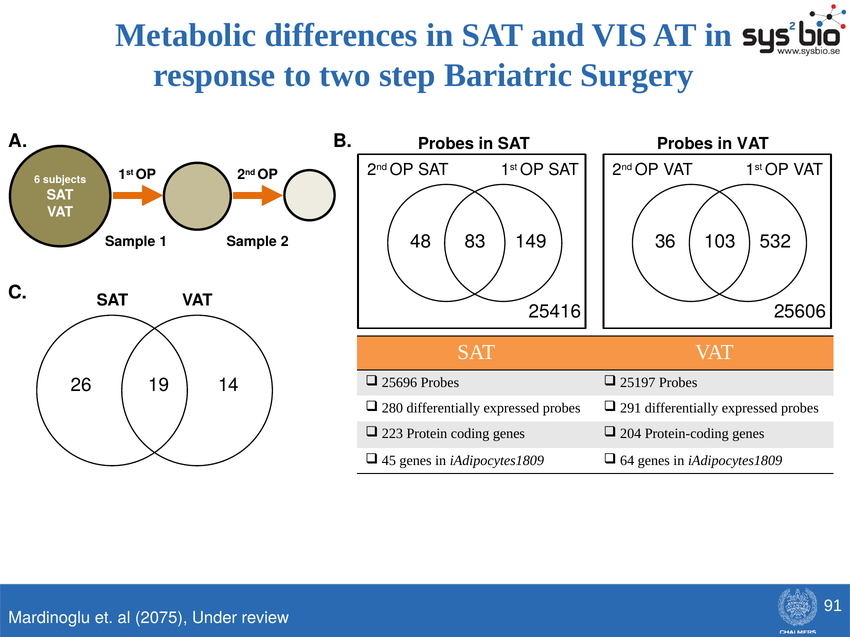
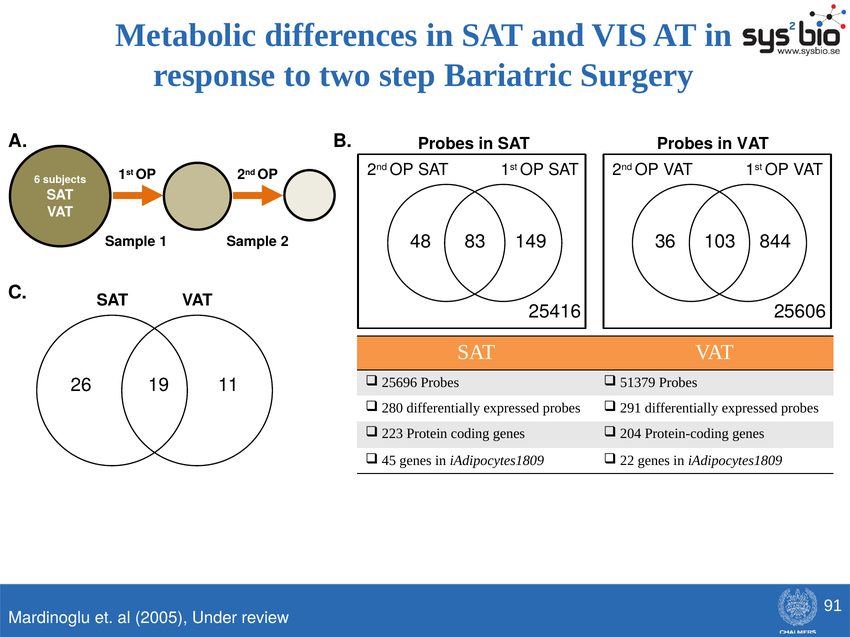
532: 532 -> 844
25197: 25197 -> 51379
14: 14 -> 11
64: 64 -> 22
2075: 2075 -> 2005
